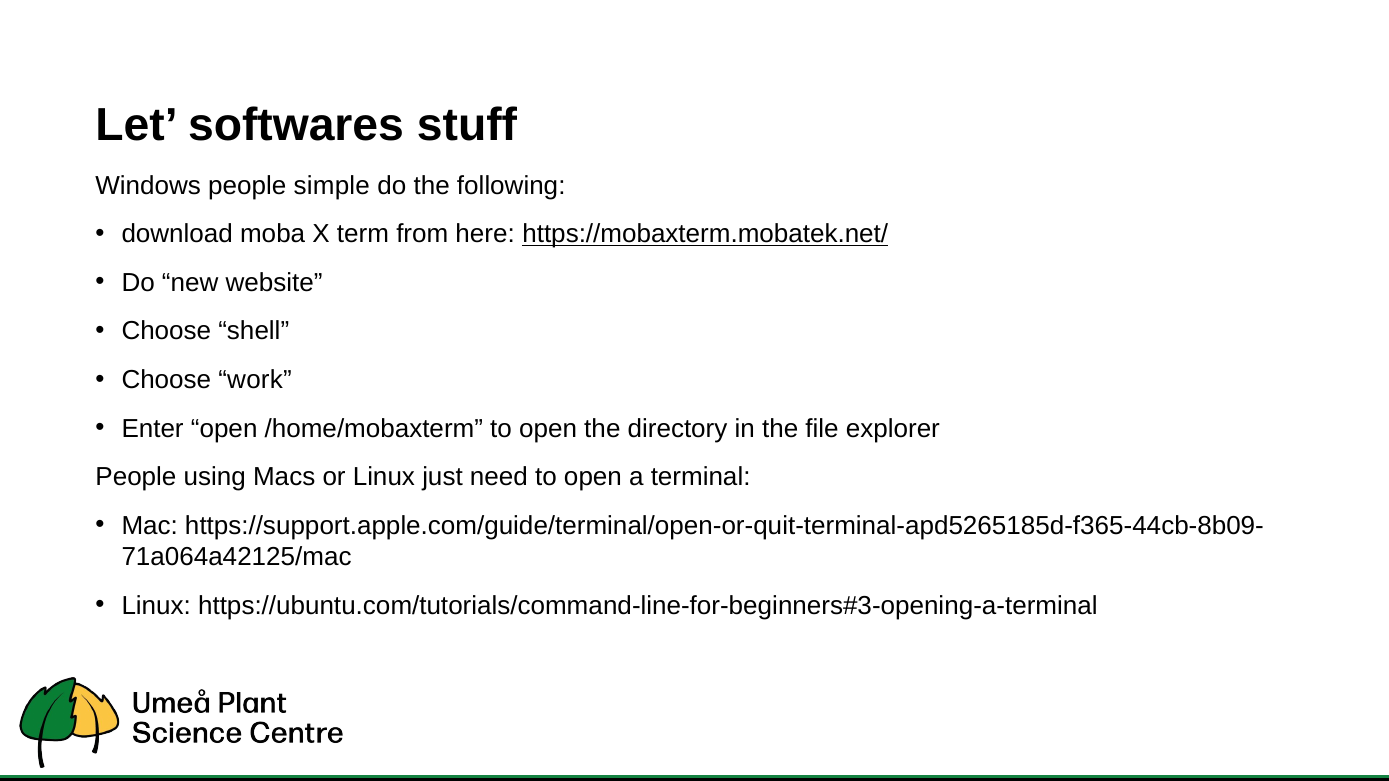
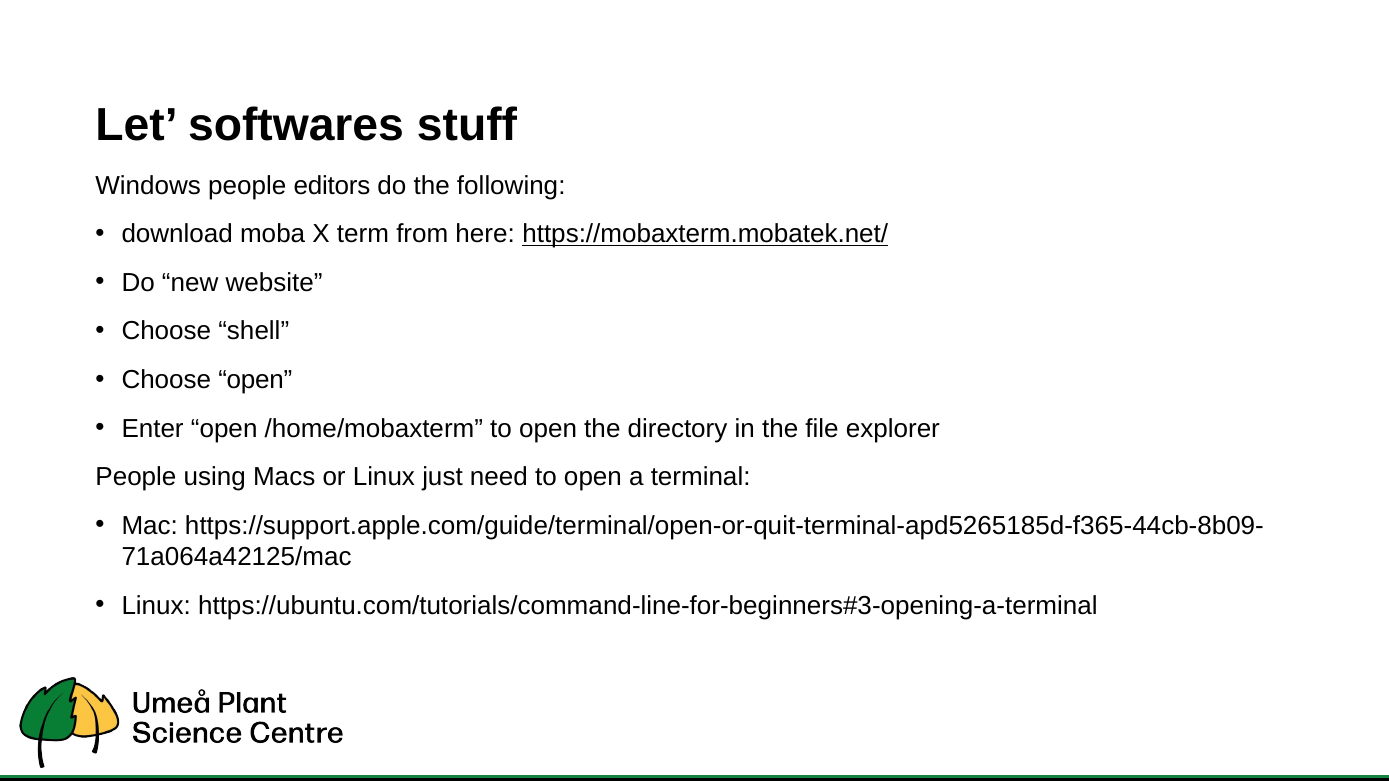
simple: simple -> editors
Choose work: work -> open
